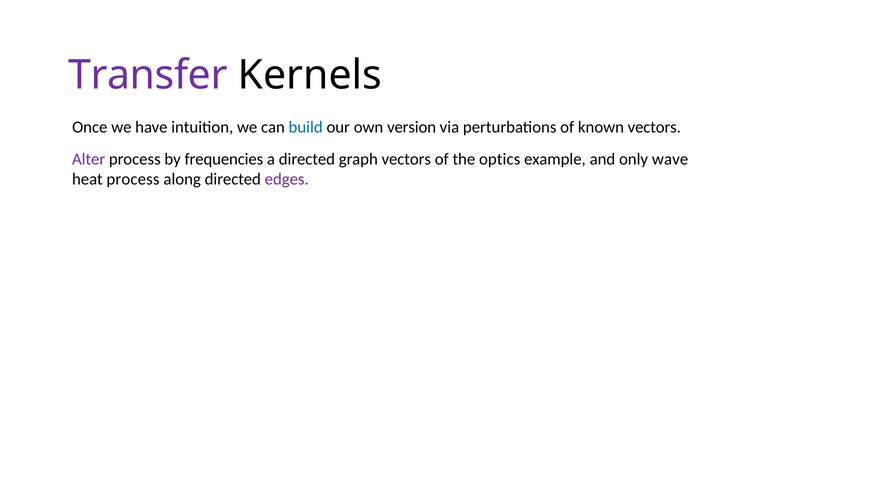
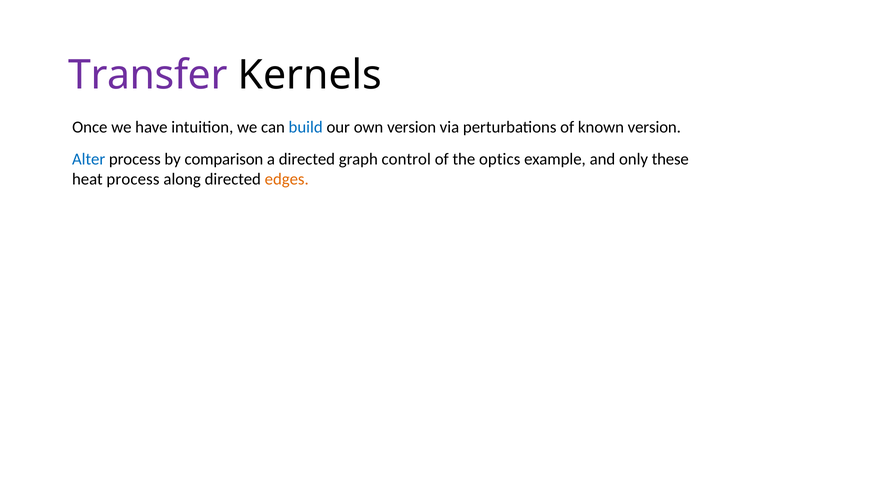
known vectors: vectors -> version
Alter colour: purple -> blue
frequencies: frequencies -> comparison
graph vectors: vectors -> control
wave: wave -> these
edges colour: purple -> orange
